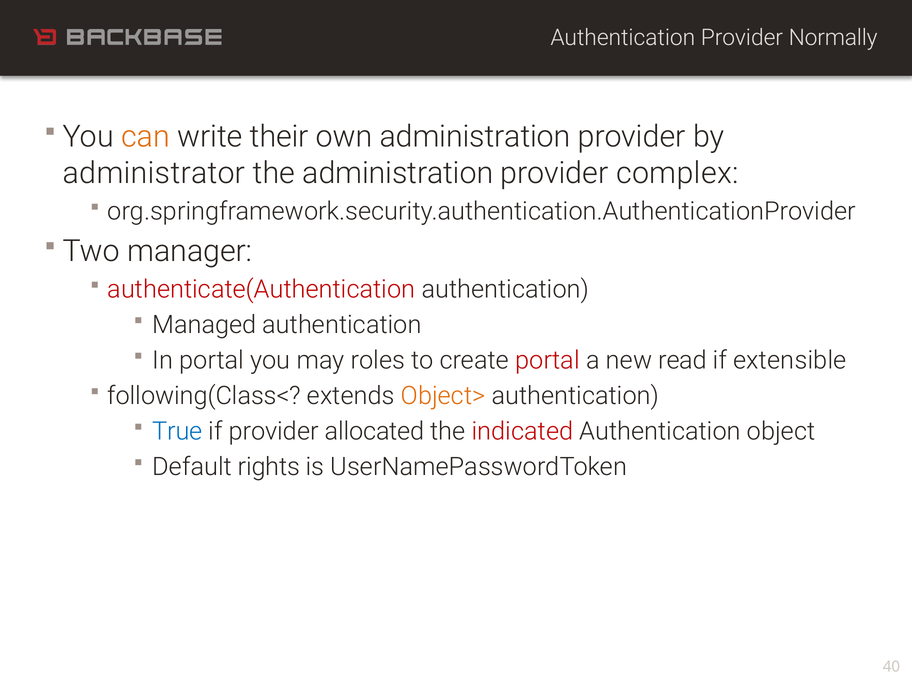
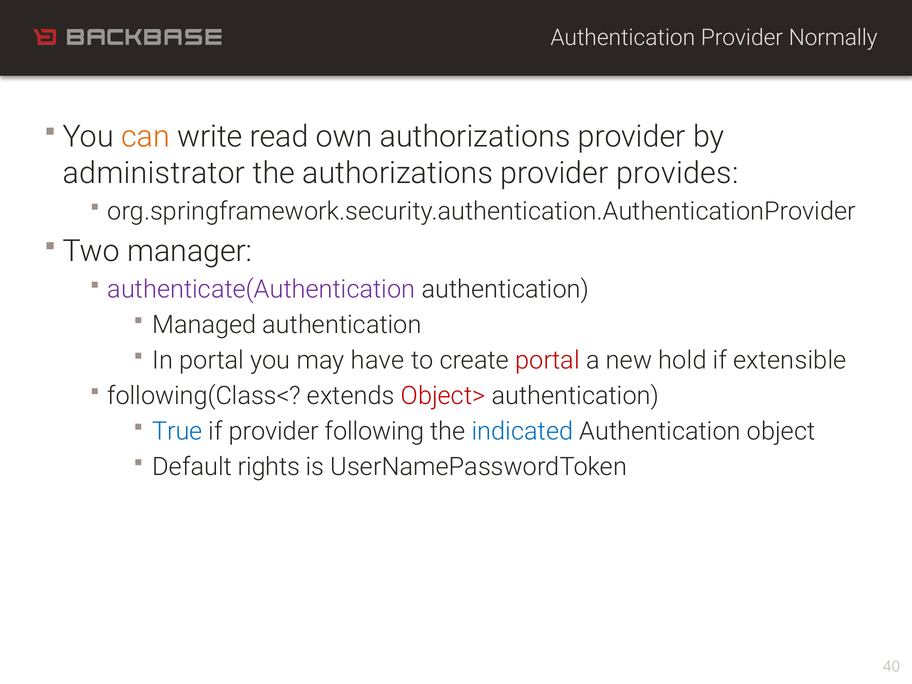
their: their -> read
own administration: administration -> authorizations
the administration: administration -> authorizations
complex: complex -> provides
authenticate(Authentication colour: red -> purple
roles: roles -> have
read: read -> hold
Object> colour: orange -> red
allocated: allocated -> following
indicated colour: red -> blue
